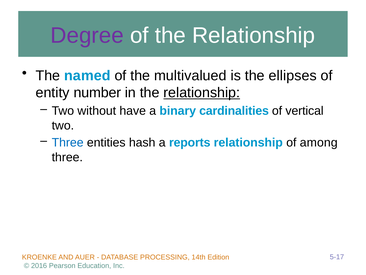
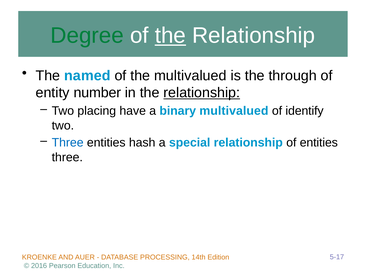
Degree colour: purple -> green
the at (170, 35) underline: none -> present
ellipses: ellipses -> through
without: without -> placing
binary cardinalities: cardinalities -> multivalued
vertical: vertical -> identify
reports: reports -> special
of among: among -> entities
